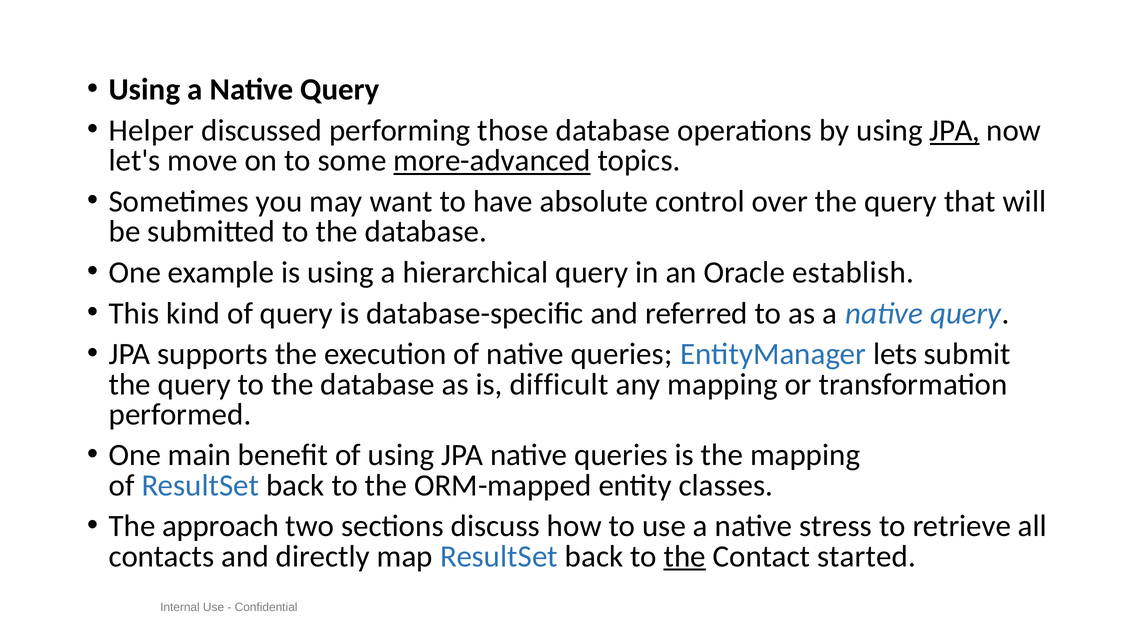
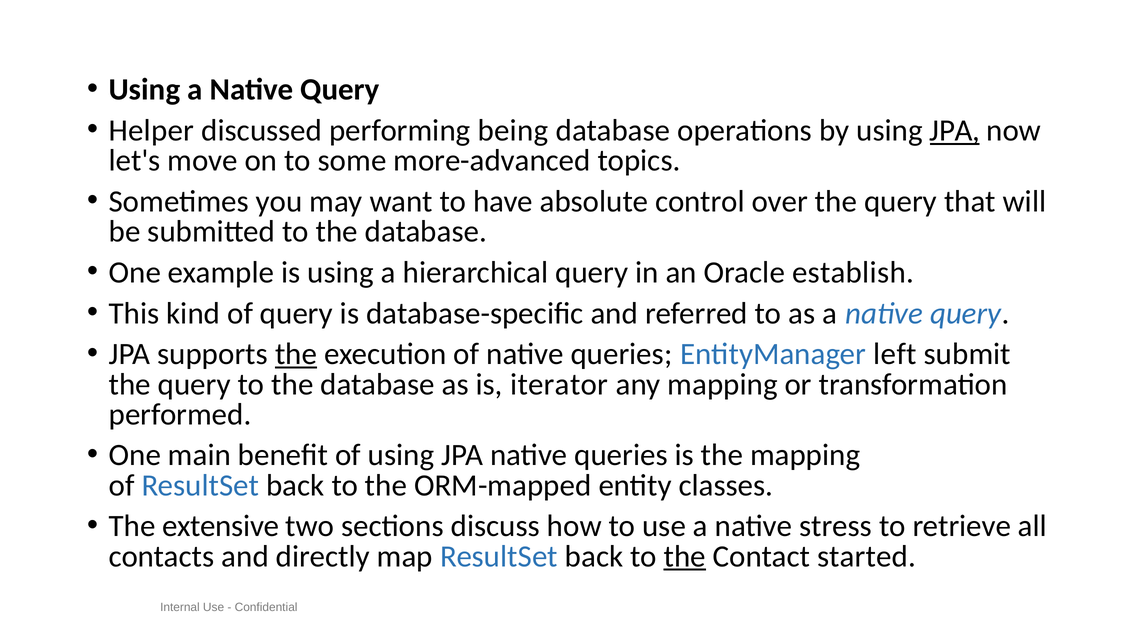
those: those -> being
more-advanced underline: present -> none
the at (296, 354) underline: none -> present
lets: lets -> left
difficult: difficult -> iterator
approach: approach -> extensive
